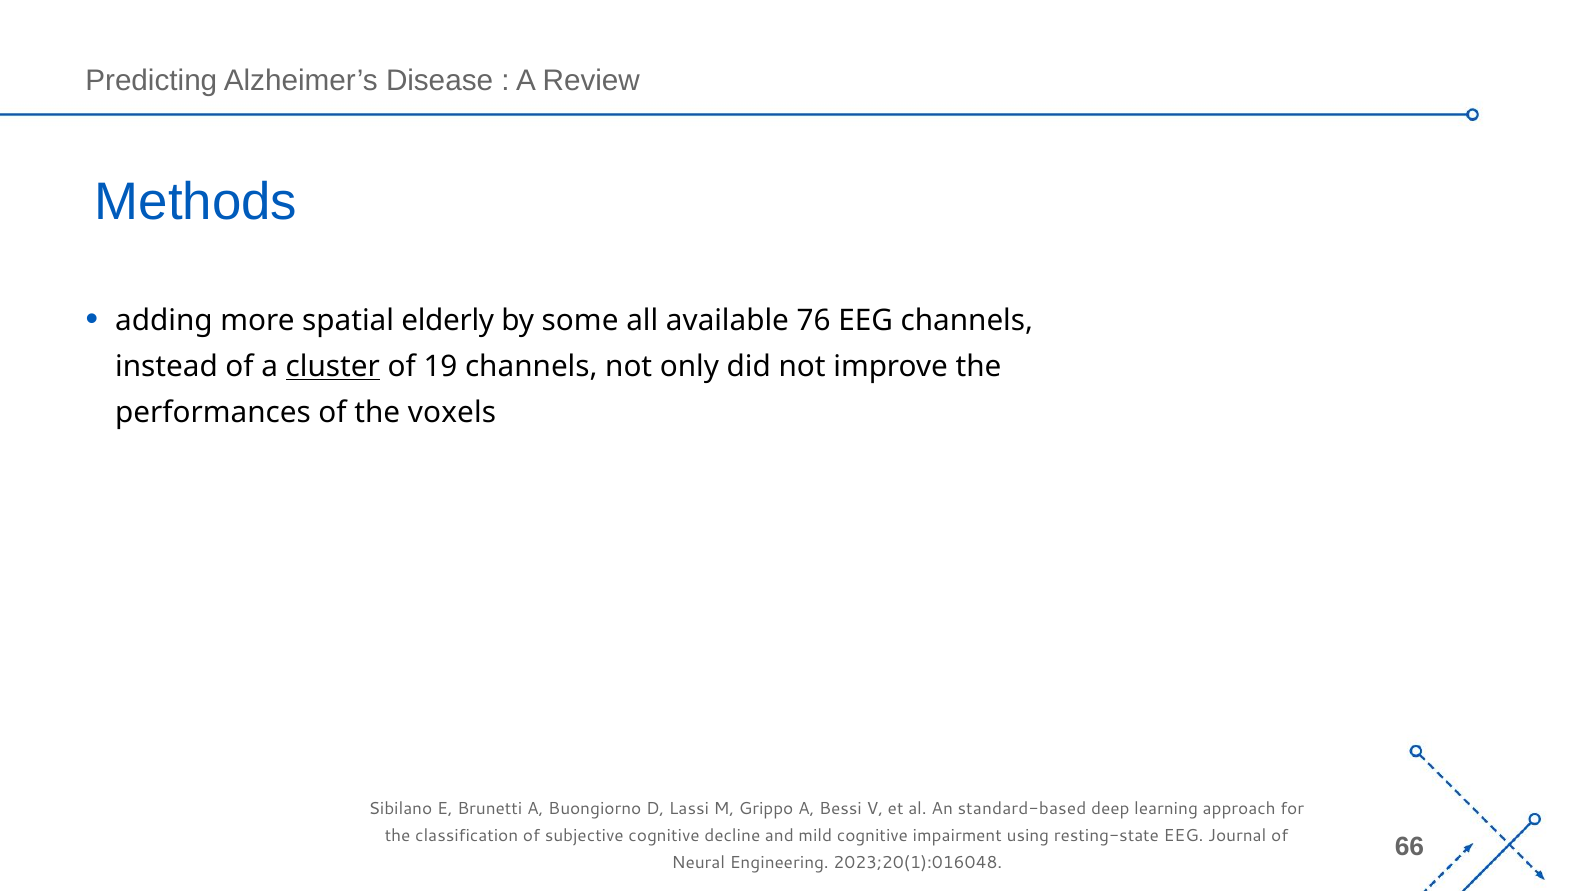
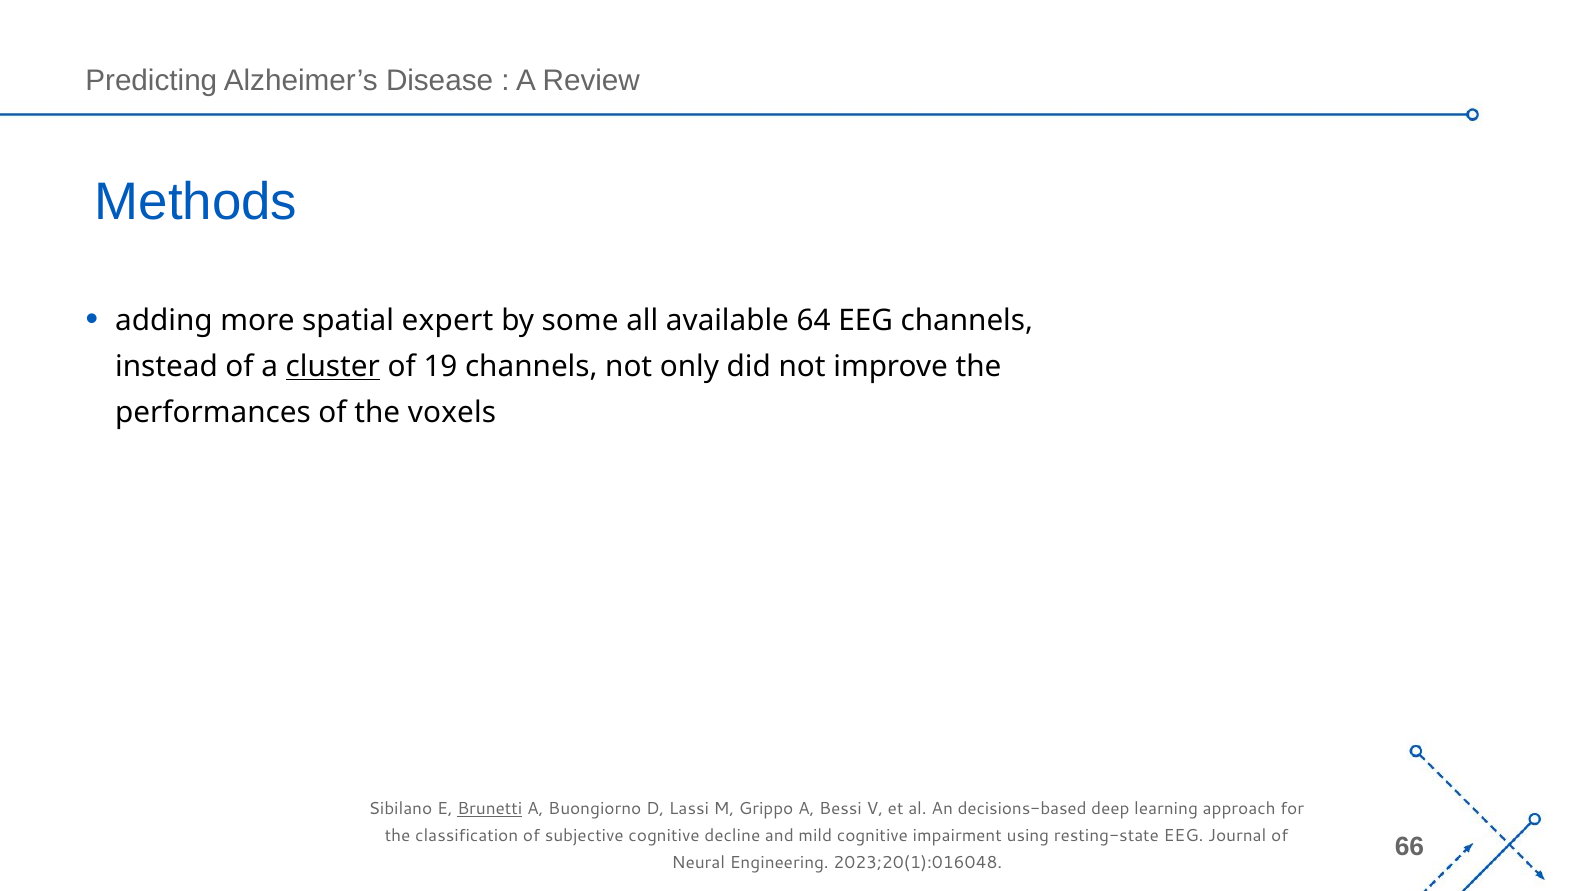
elderly: elderly -> expert
76: 76 -> 64
Brunetti underline: none -> present
standard-based: standard-based -> decisions-based
